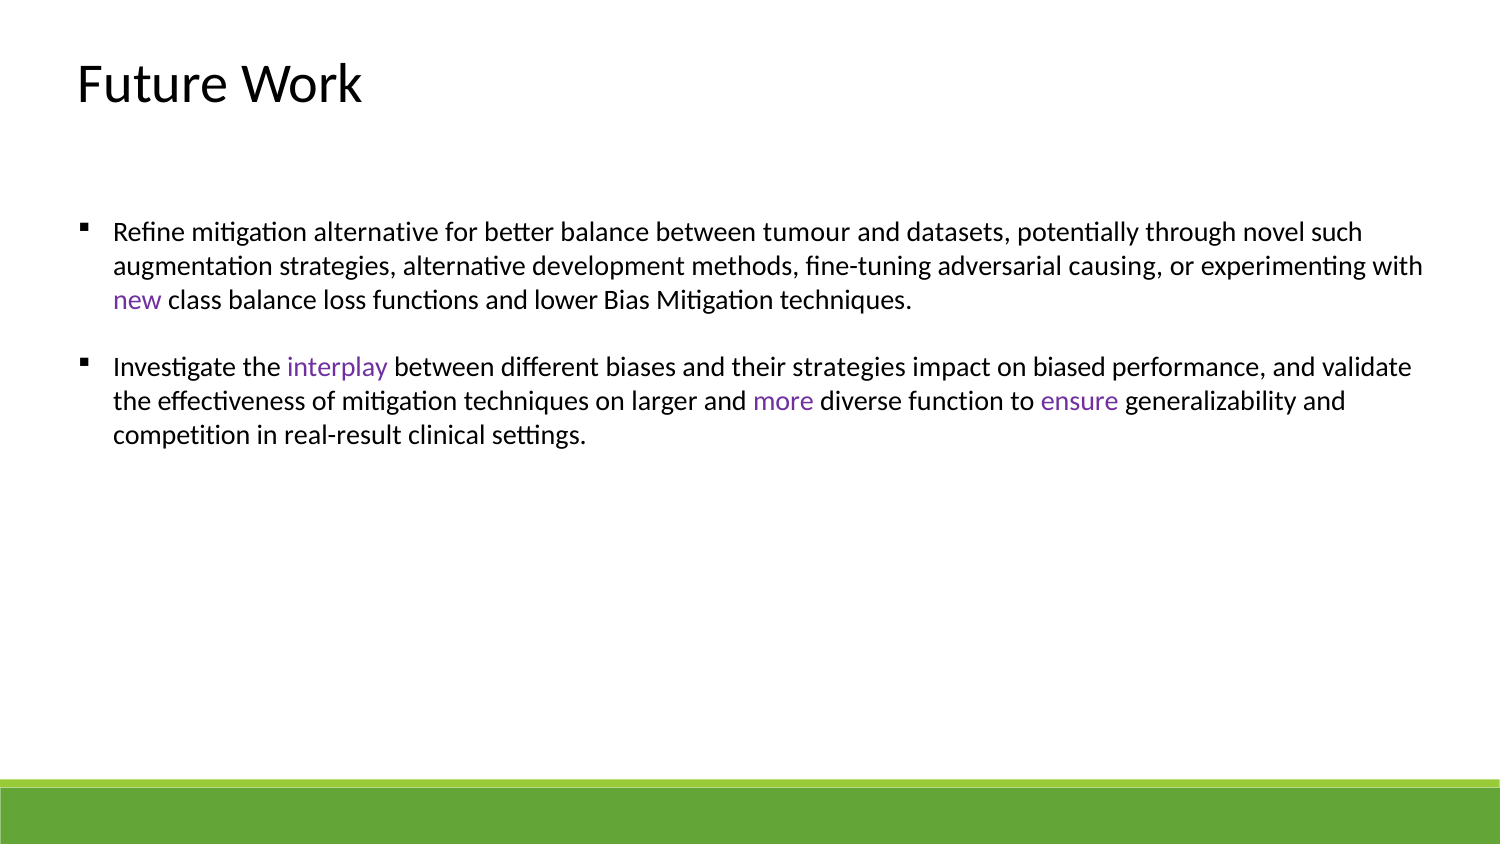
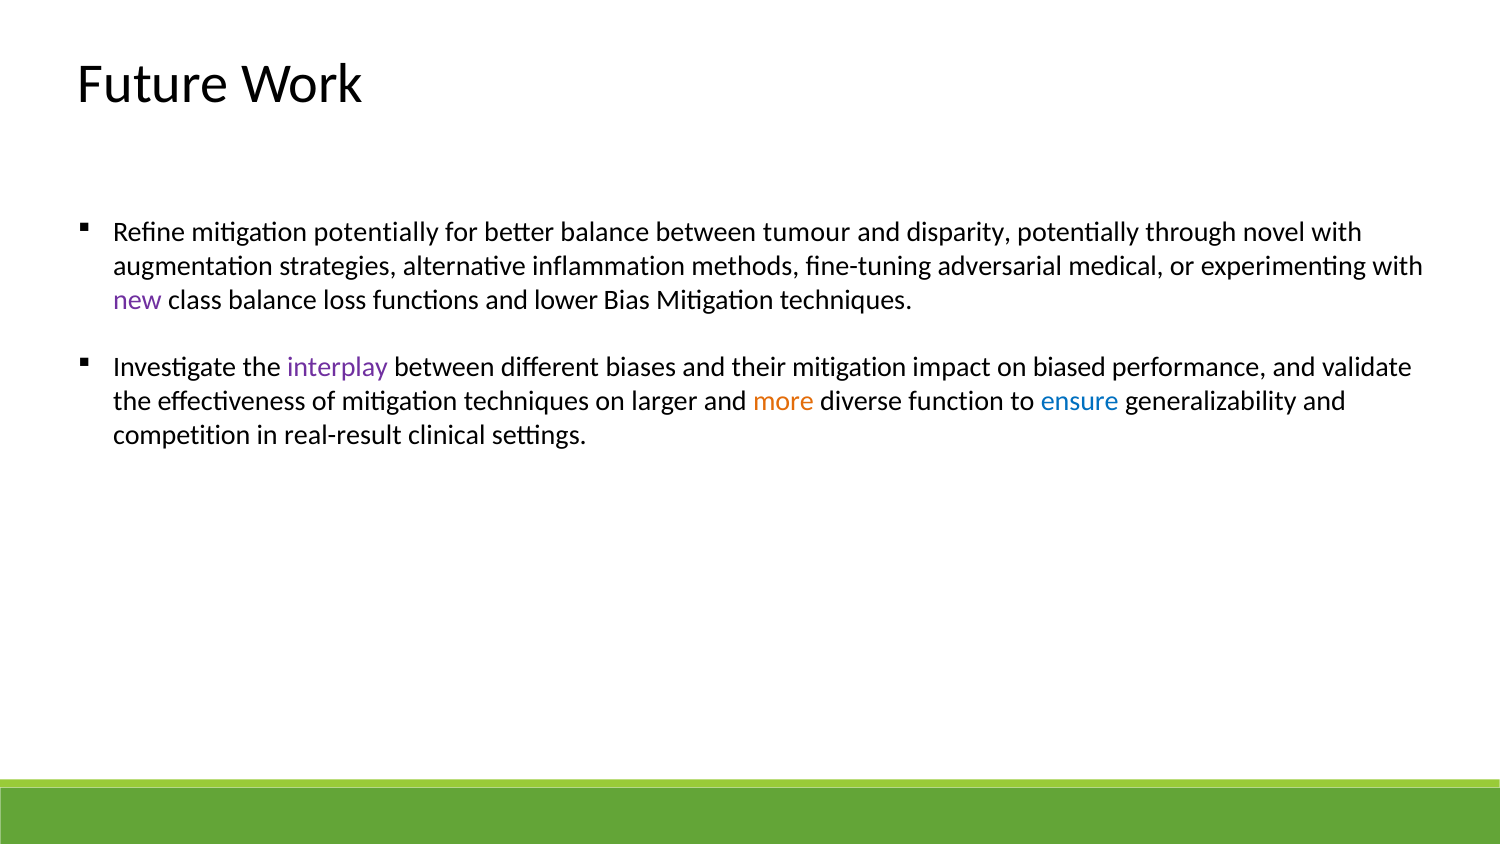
mitigation alternative: alternative -> potentially
datasets: datasets -> disparity
novel such: such -> with
development: development -> inflammation
causing: causing -> medical
their strategies: strategies -> mitigation
more colour: purple -> orange
ensure colour: purple -> blue
